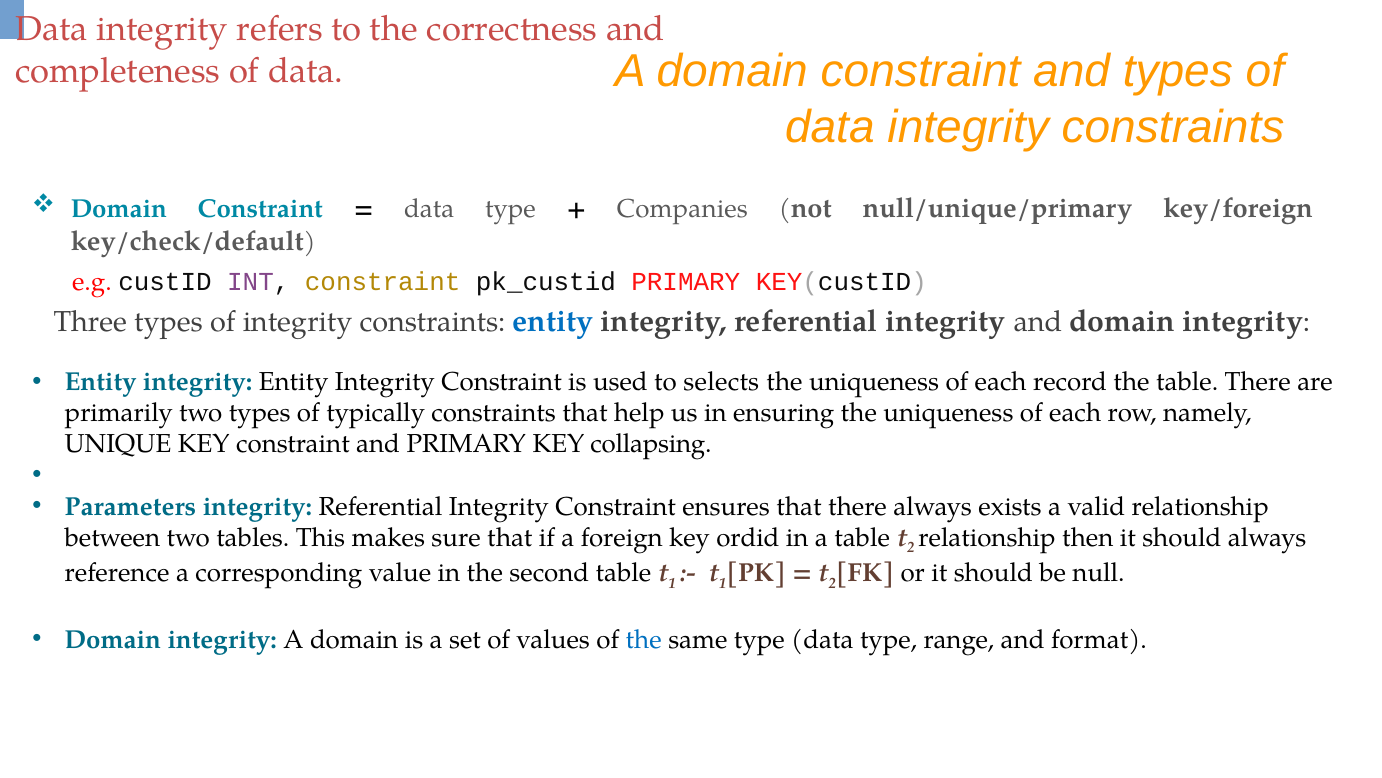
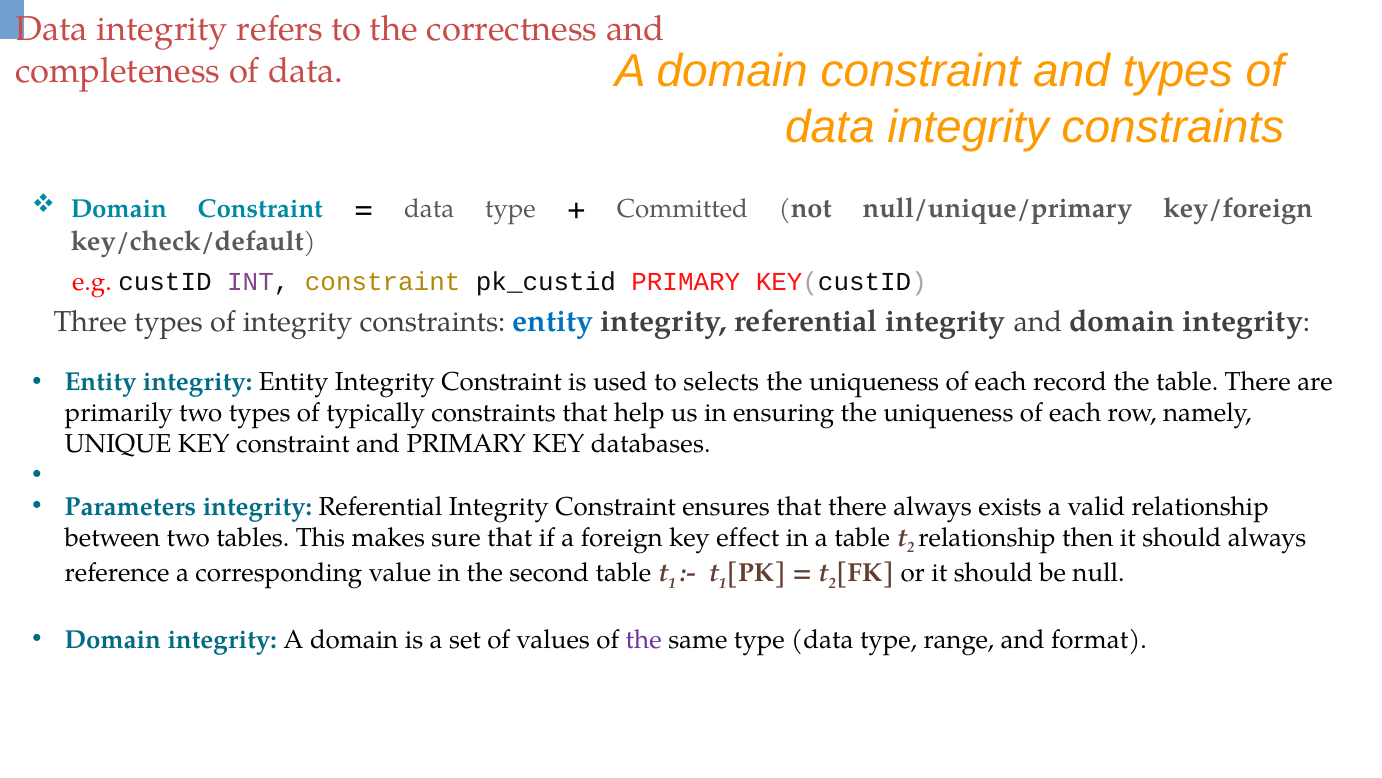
Companies: Companies -> Committed
collapsing: collapsing -> databases
ordid: ordid -> effect
the at (644, 639) colour: blue -> purple
